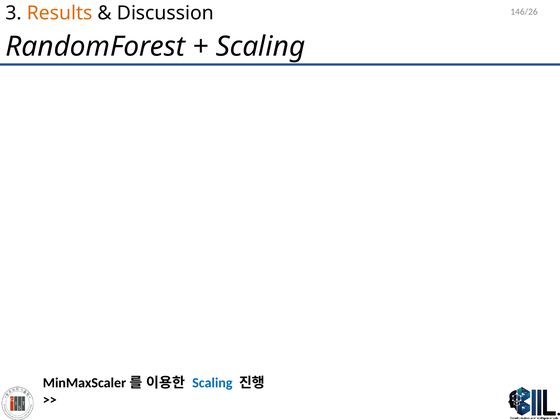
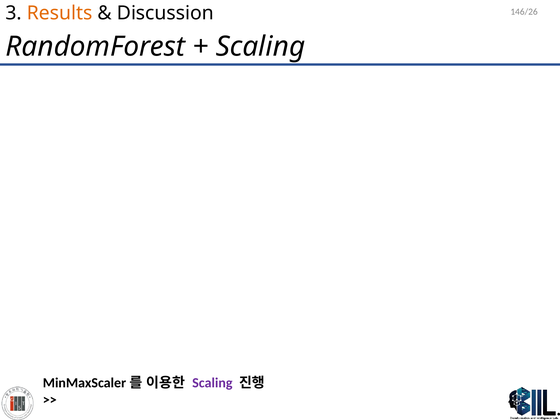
Scaling at (212, 383) colour: blue -> purple
